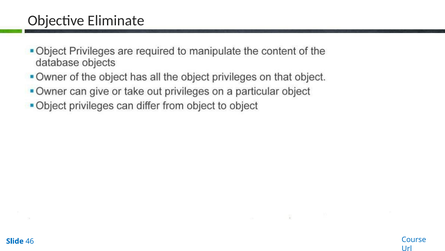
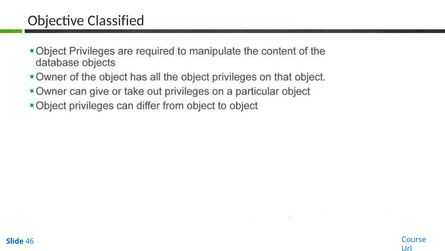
Eliminate: Eliminate -> Classified
